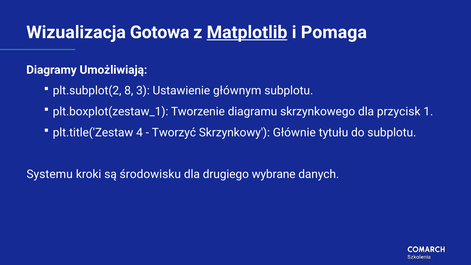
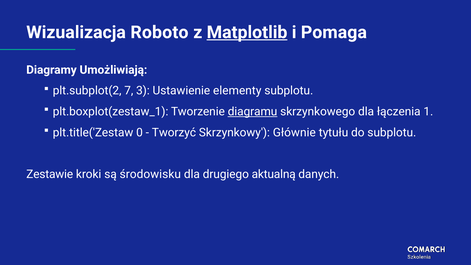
Gotowa: Gotowa -> Roboto
8: 8 -> 7
głównym: głównym -> elementy
diagramu underline: none -> present
przycisk: przycisk -> łączenia
4: 4 -> 0
Systemu: Systemu -> Zestawie
wybrane: wybrane -> aktualną
